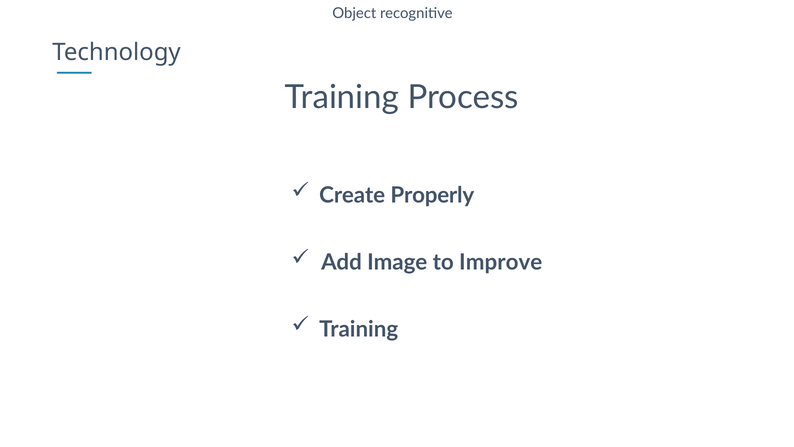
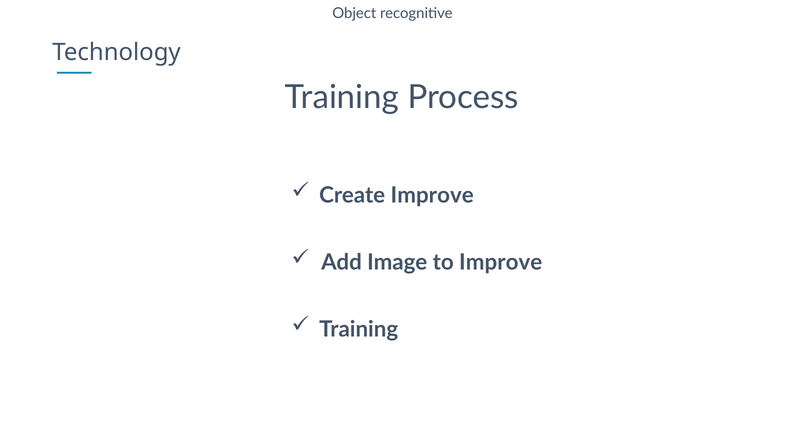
Create Properly: Properly -> Improve
